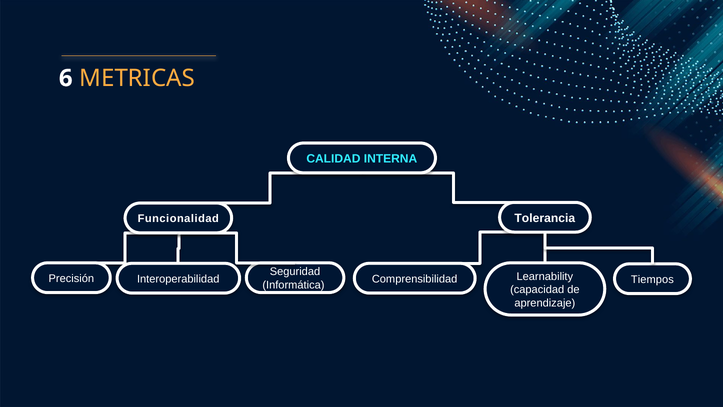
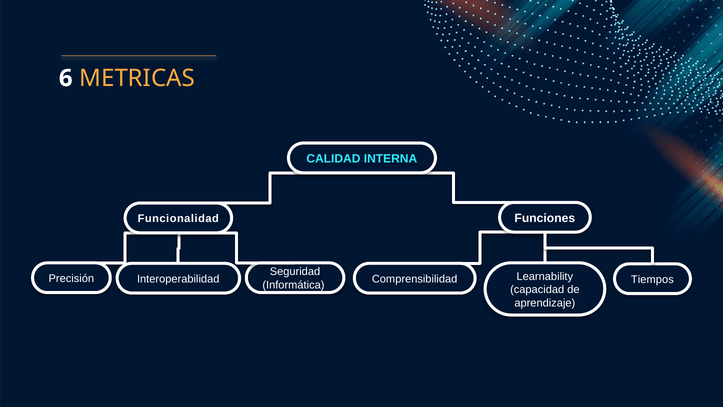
Tolerancia: Tolerancia -> Funciones
